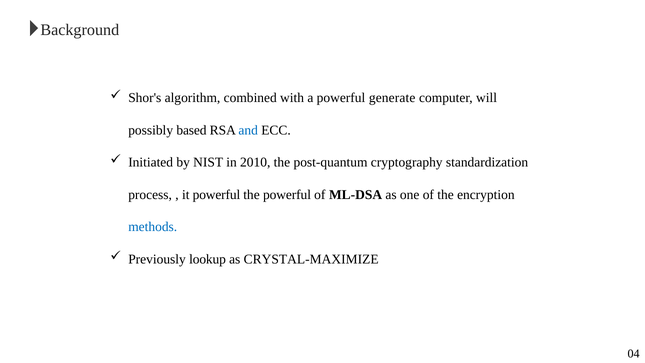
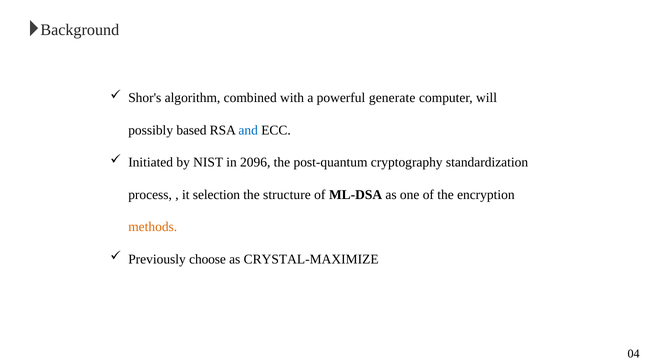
2010: 2010 -> 2096
it powerful: powerful -> selection
the powerful: powerful -> structure
methods colour: blue -> orange
lookup: lookup -> choose
